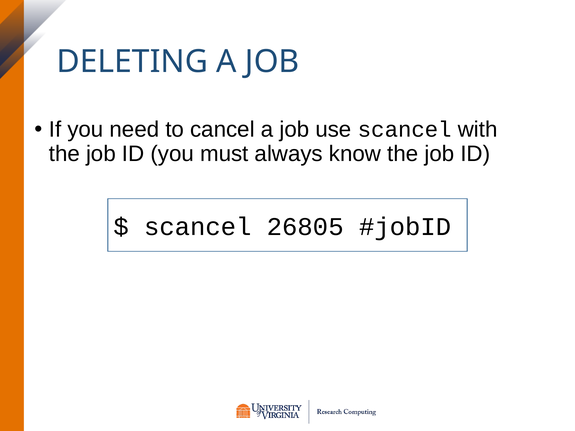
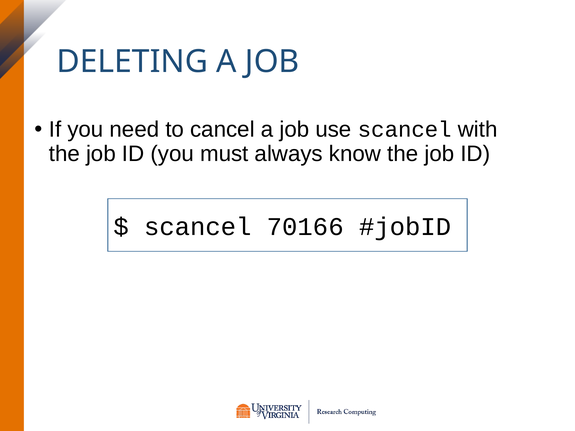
26805: 26805 -> 70166
